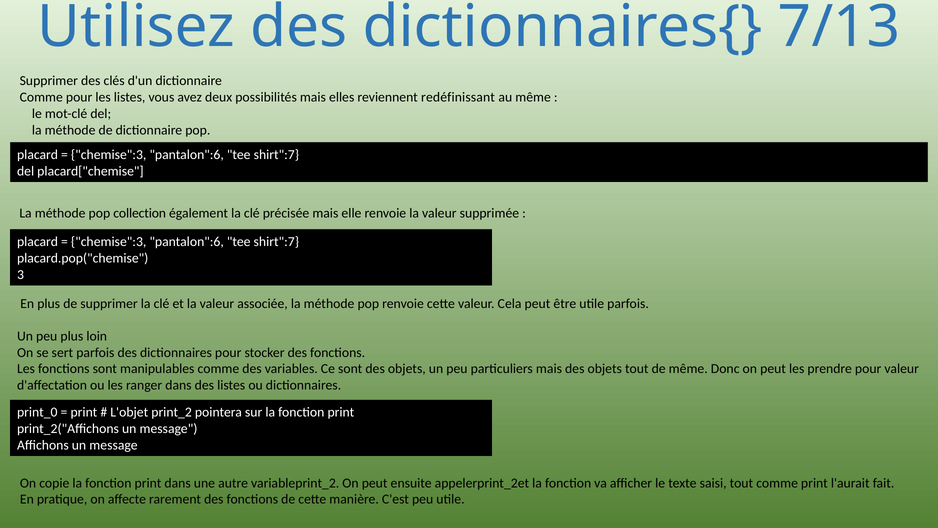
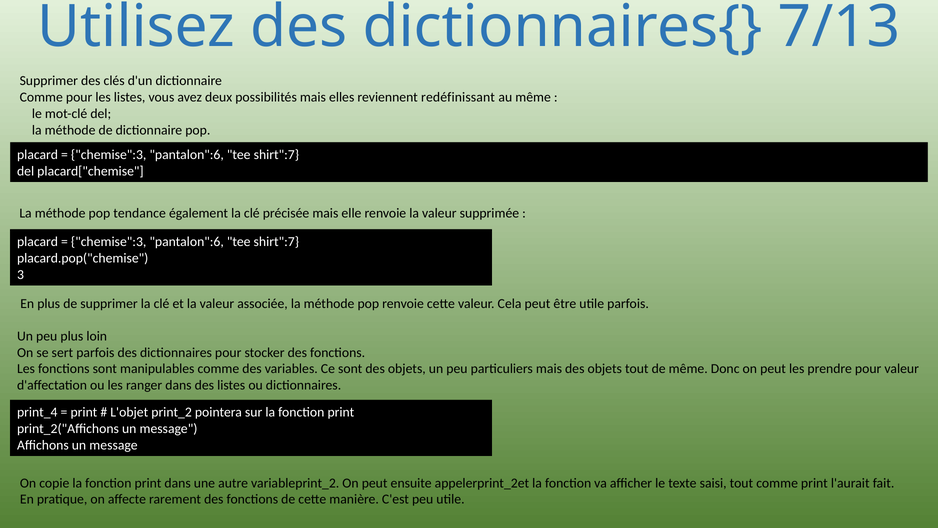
collection: collection -> tendance
print_0: print_0 -> print_4
